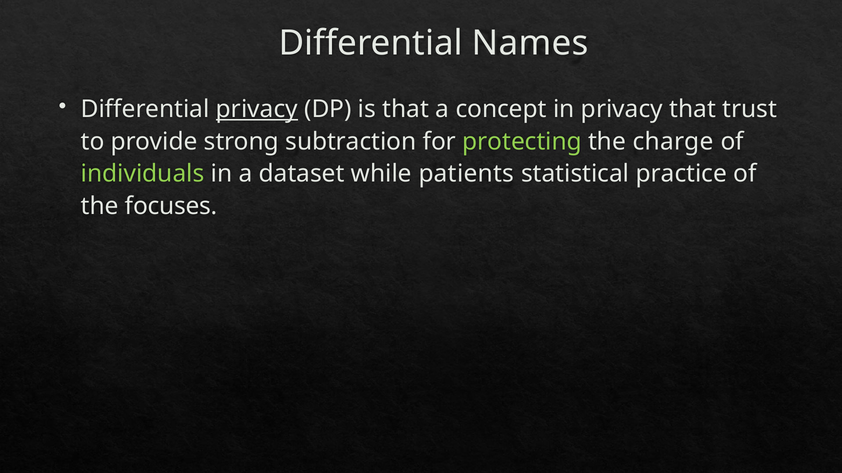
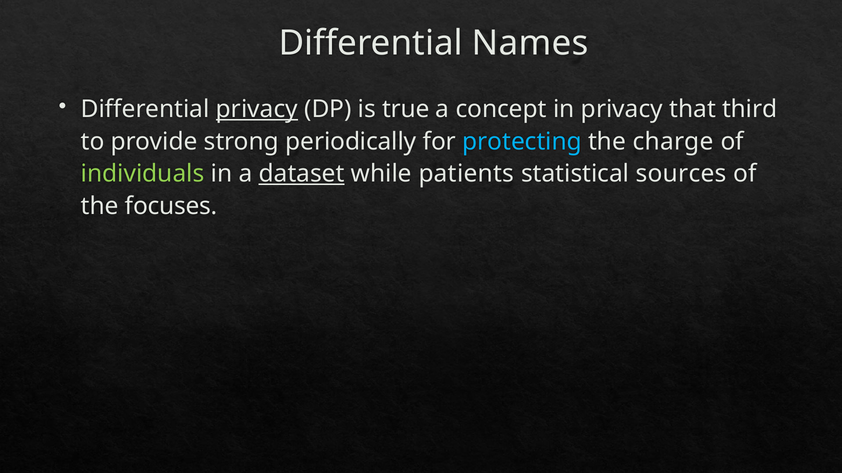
is that: that -> true
trust: trust -> third
subtraction: subtraction -> periodically
protecting colour: light green -> light blue
dataset underline: none -> present
practice: practice -> sources
